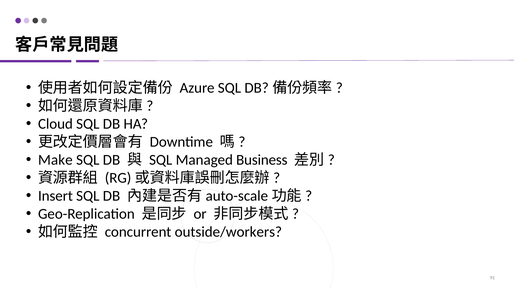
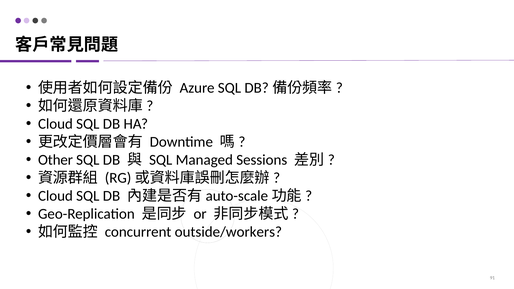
Make: Make -> Other
Business: Business -> Sessions
Insert at (55, 196): Insert -> Cloud
